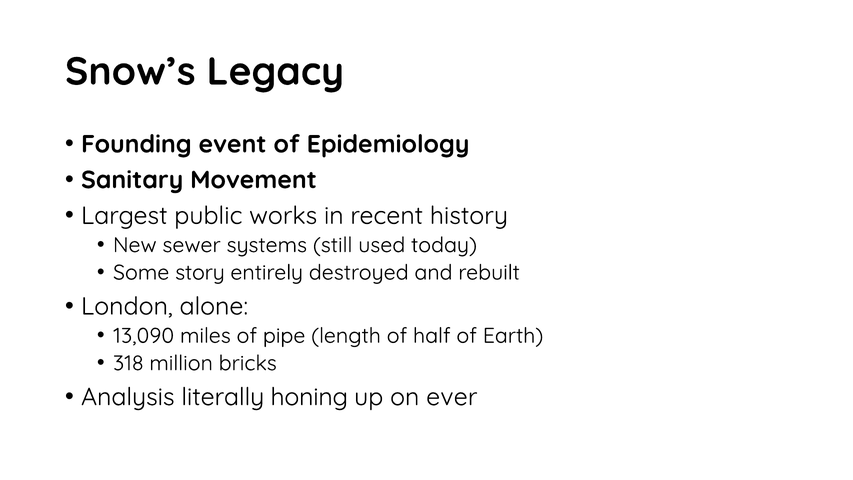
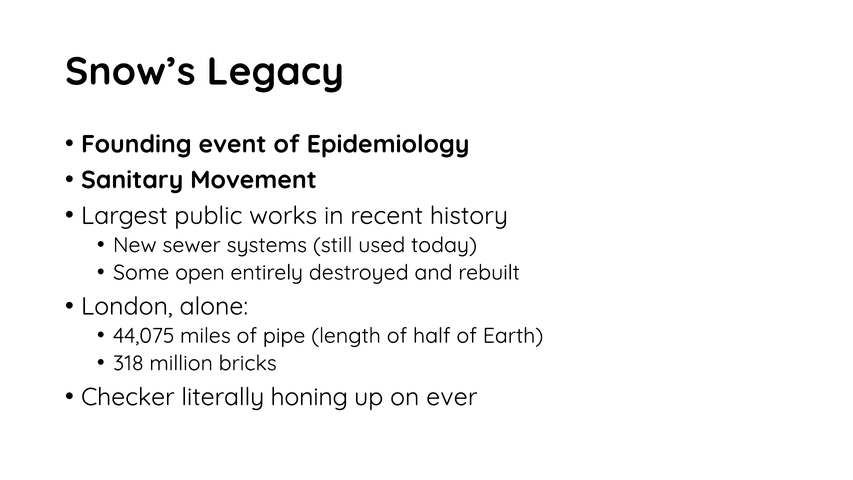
story: story -> open
13,090: 13,090 -> 44,075
Analysis: Analysis -> Checker
